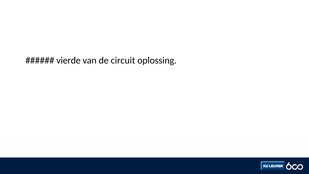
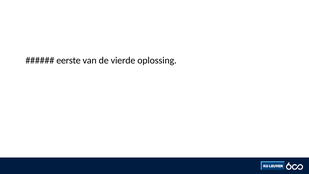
vierde: vierde -> eerste
circuit: circuit -> vierde
